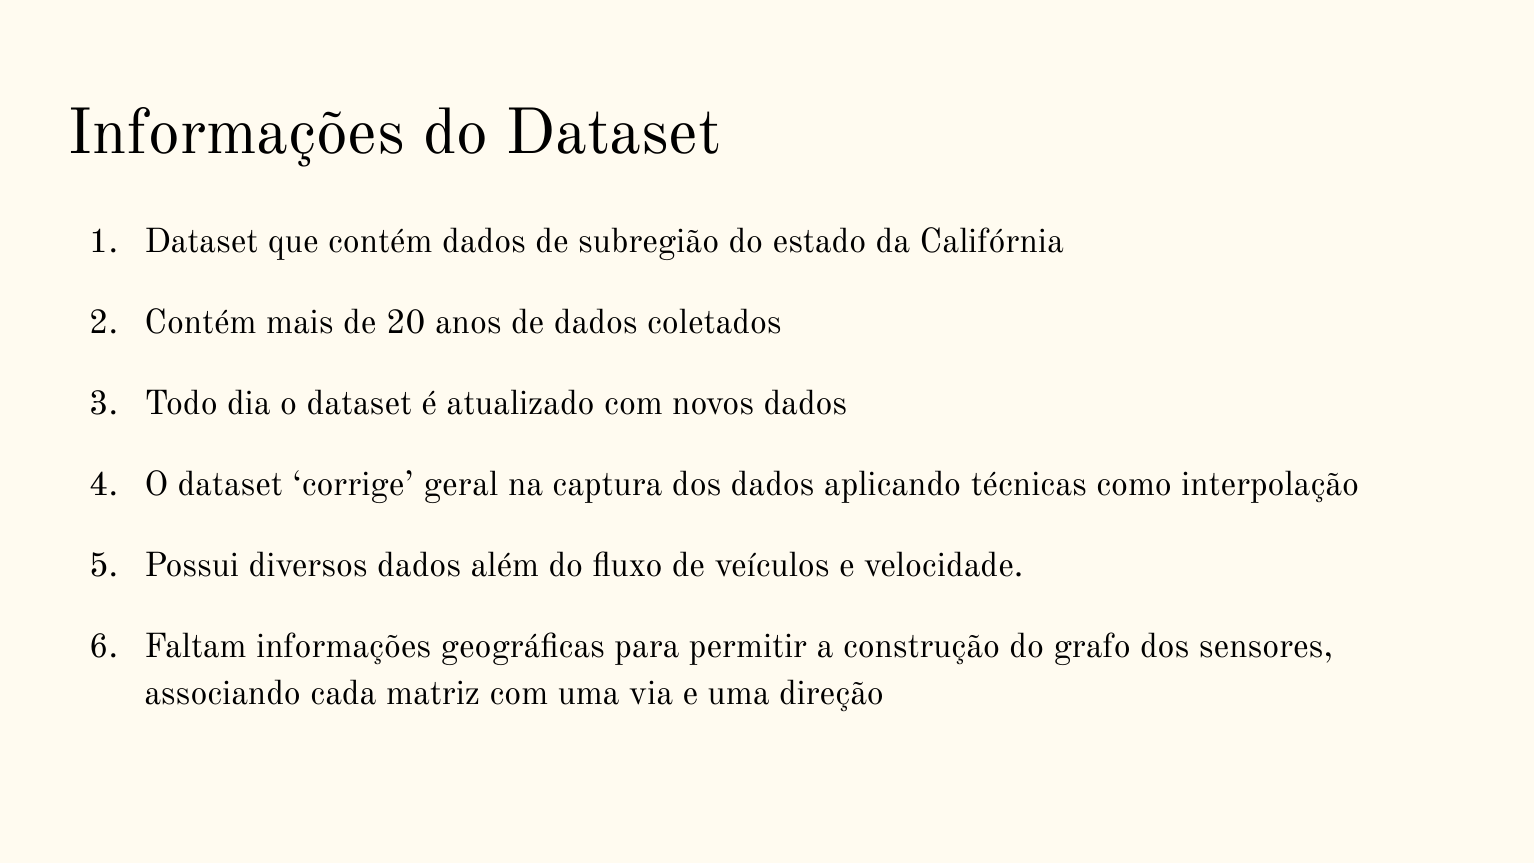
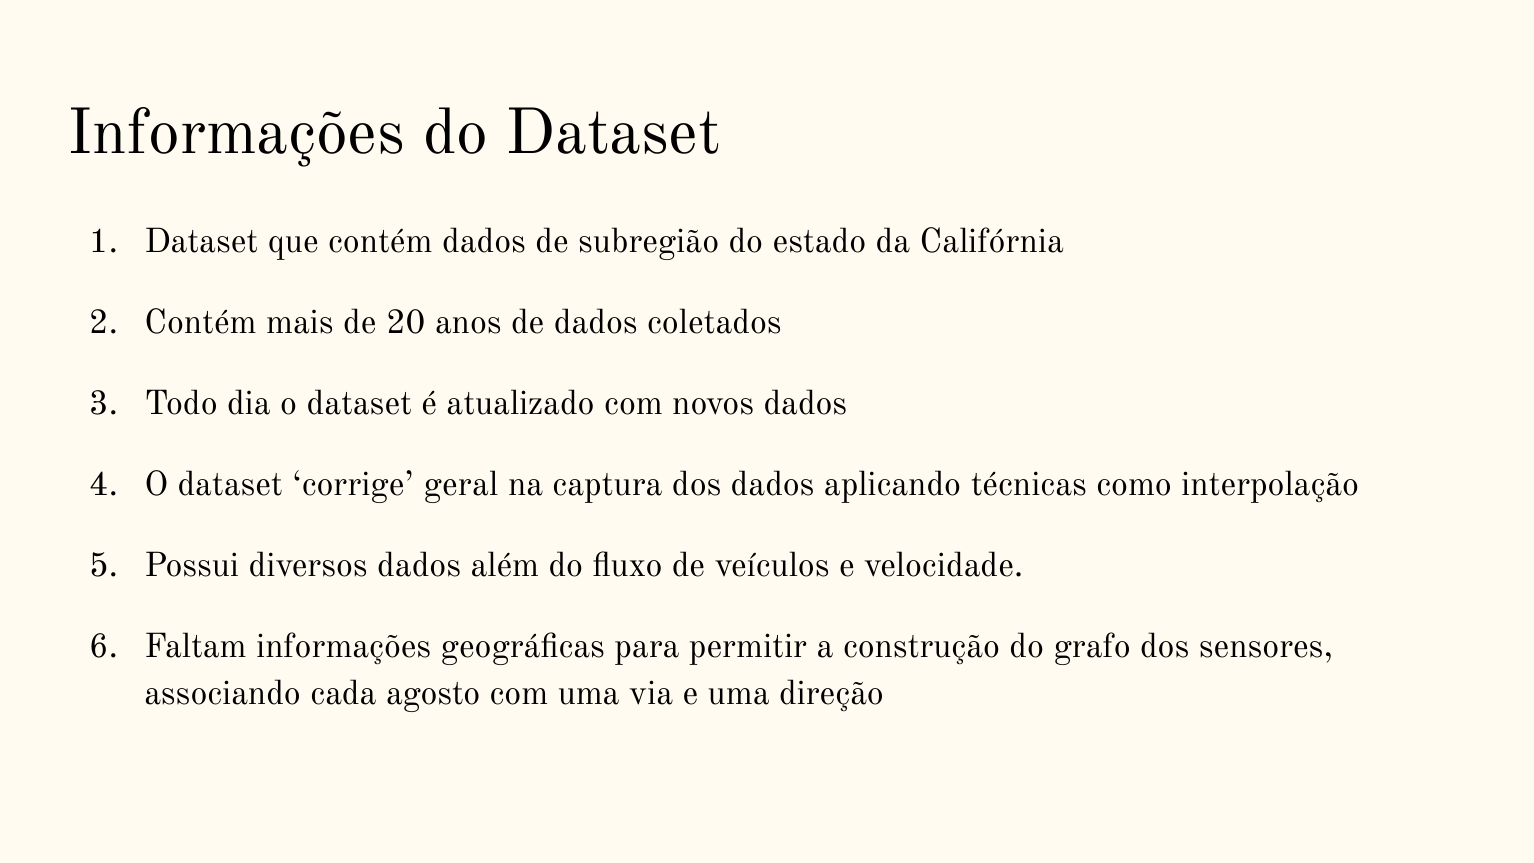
matriz: matriz -> agosto
